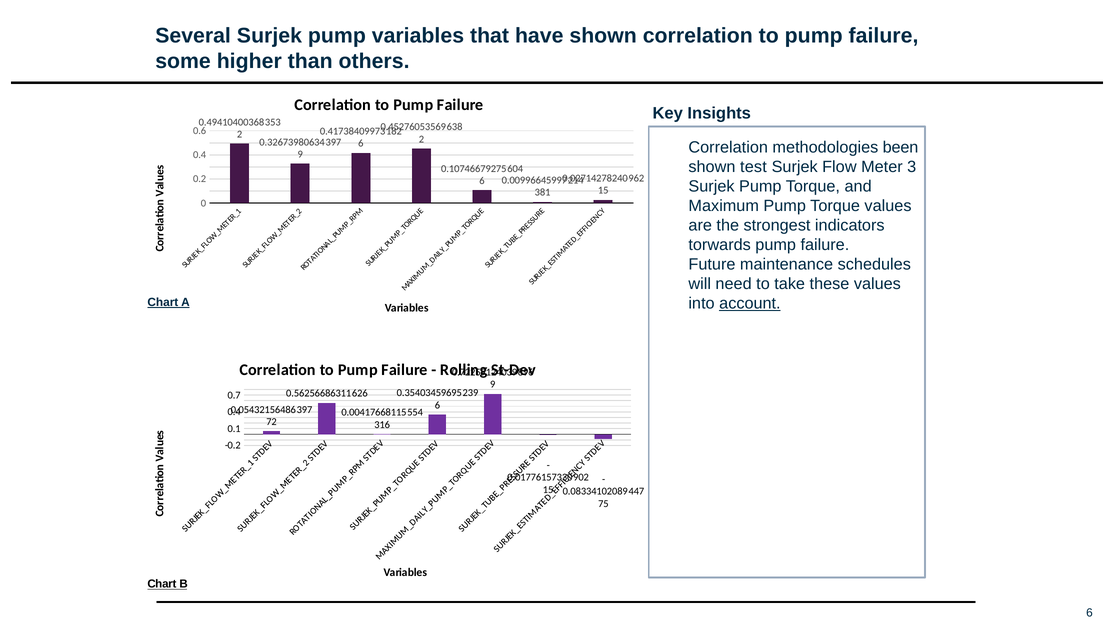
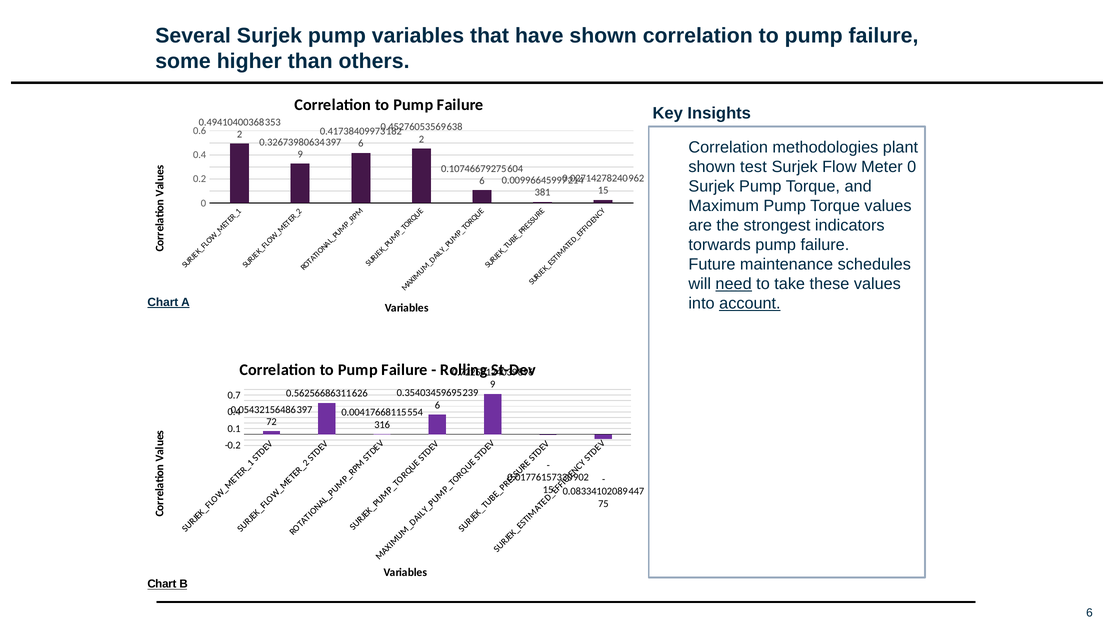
been: been -> plant
Meter 3: 3 -> 0
need underline: none -> present
